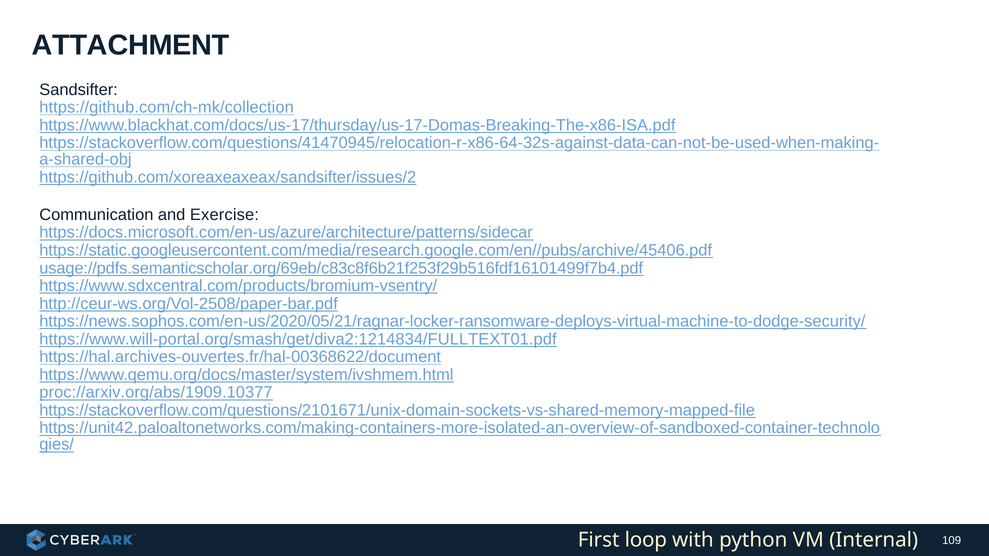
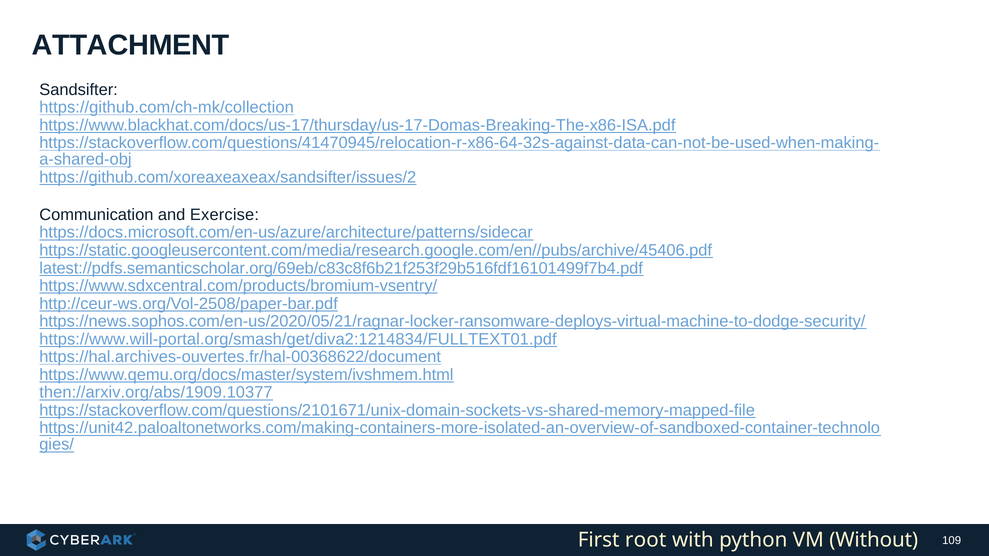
usage://pdfs.semanticscholar.org/69eb/c83c8f6b21f253f29b516fdf16101499f7b4.pdf: usage://pdfs.semanticscholar.org/69eb/c83c8f6b21f253f29b516fdf16101499f7b4.pdf -> latest://pdfs.semanticscholar.org/69eb/c83c8f6b21f253f29b516fdf16101499f7b4.pdf
proc://arxiv.org/abs/1909.10377: proc://arxiv.org/abs/1909.10377 -> then://arxiv.org/abs/1909.10377
loop: loop -> root
Internal: Internal -> Without
